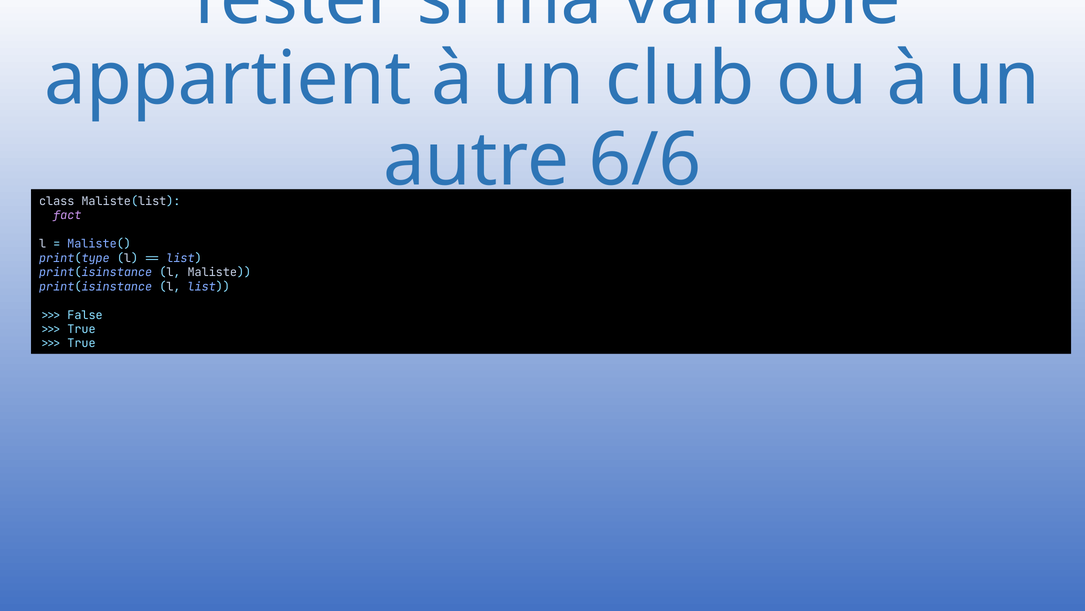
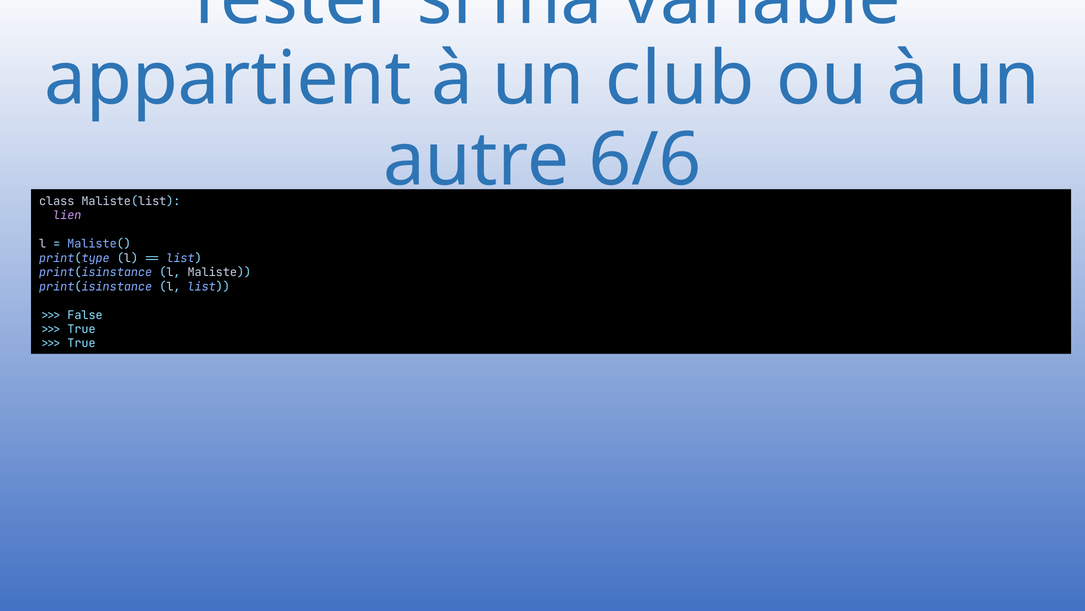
fact: fact -> lien
